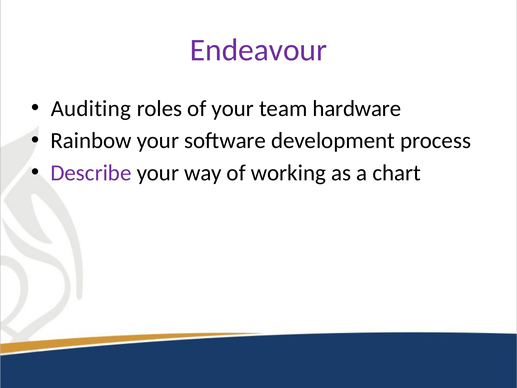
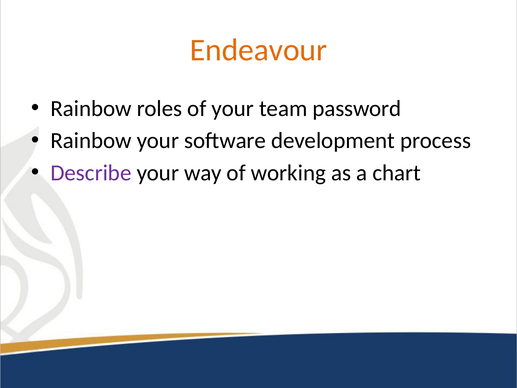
Endeavour colour: purple -> orange
Auditing at (91, 108): Auditing -> Rainbow
hardware: hardware -> password
